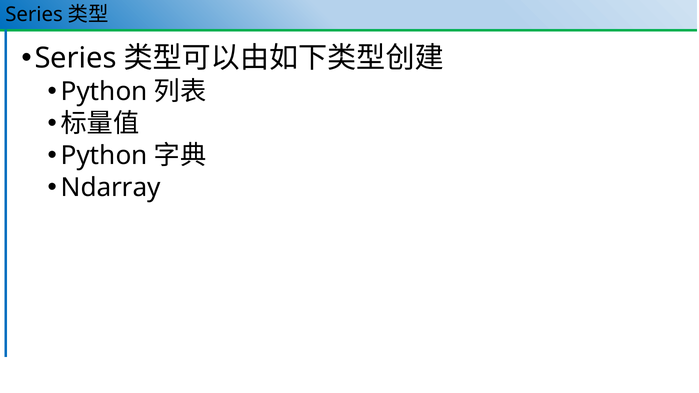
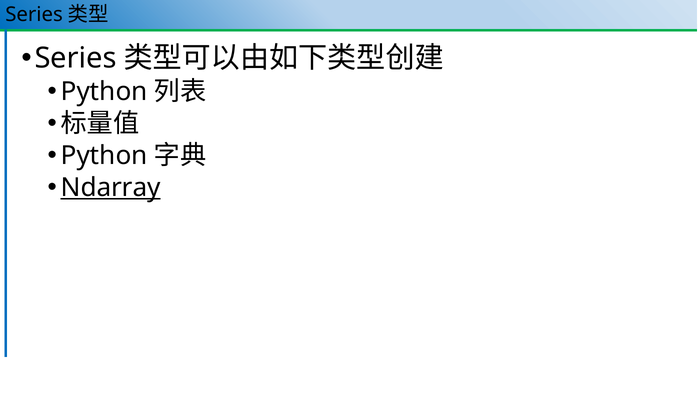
Ndarray underline: none -> present
